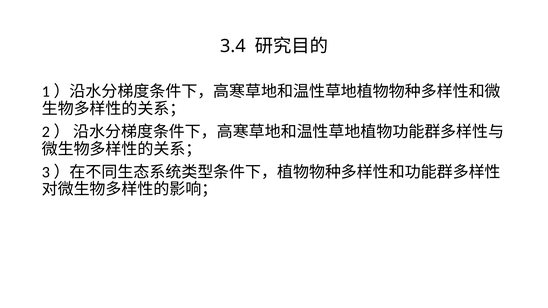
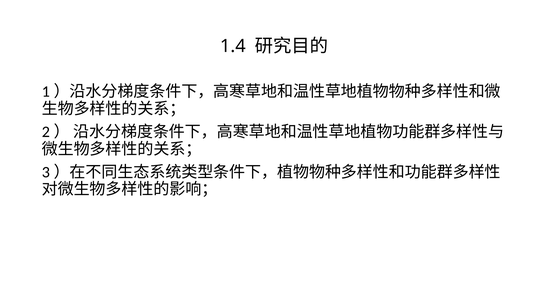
3.4: 3.4 -> 1.4
